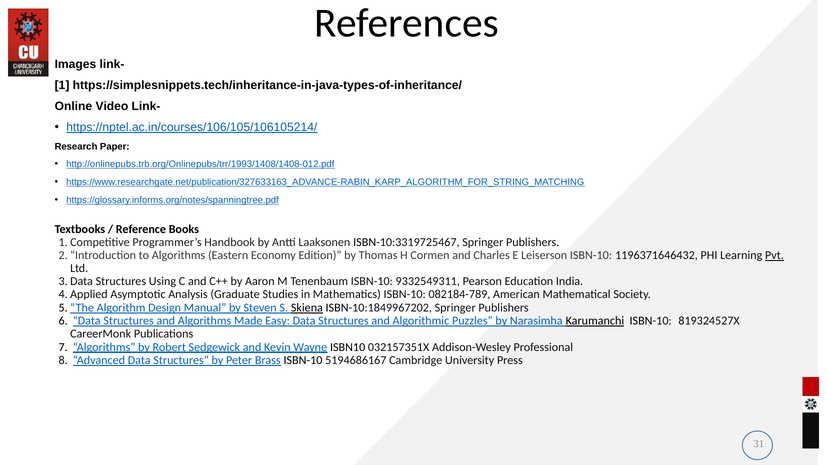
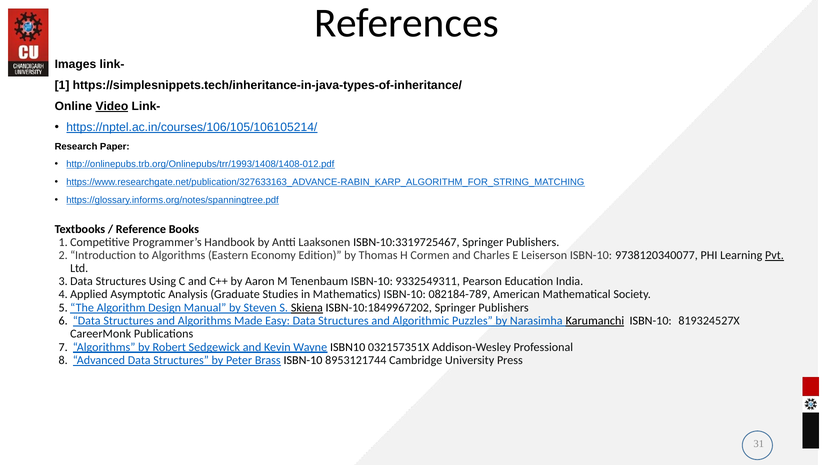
Video underline: none -> present
1196371646432: 1196371646432 -> 9738120340077
5194686167: 5194686167 -> 8953121744
